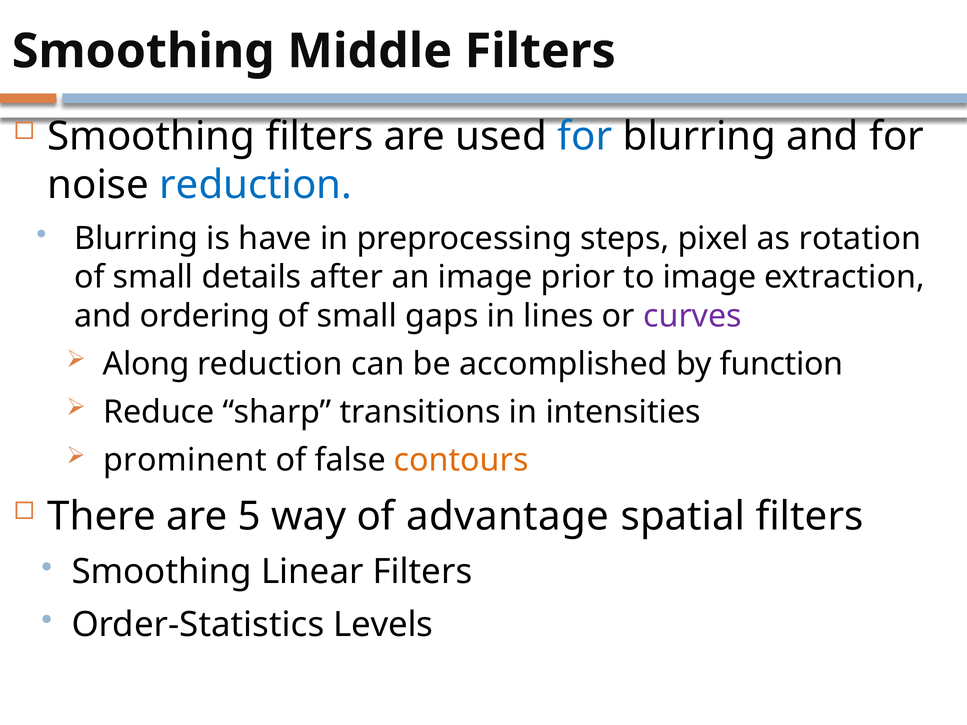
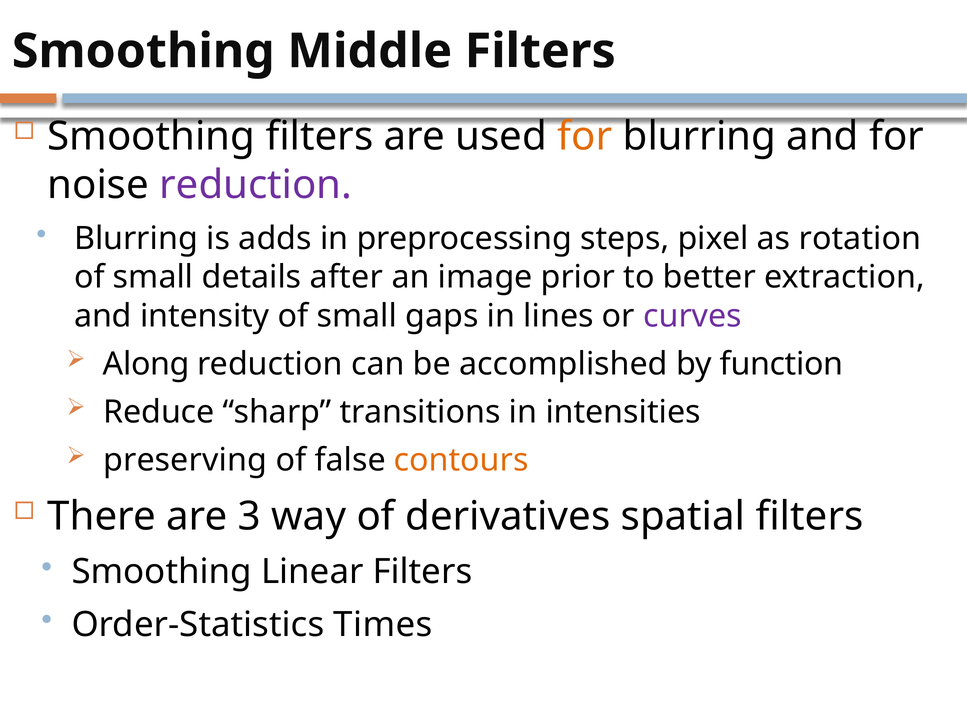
for at (585, 137) colour: blue -> orange
reduction at (256, 185) colour: blue -> purple
have: have -> adds
to image: image -> better
ordering: ordering -> intensity
prominent: prominent -> preserving
5: 5 -> 3
advantage: advantage -> derivatives
Levels: Levels -> Times
